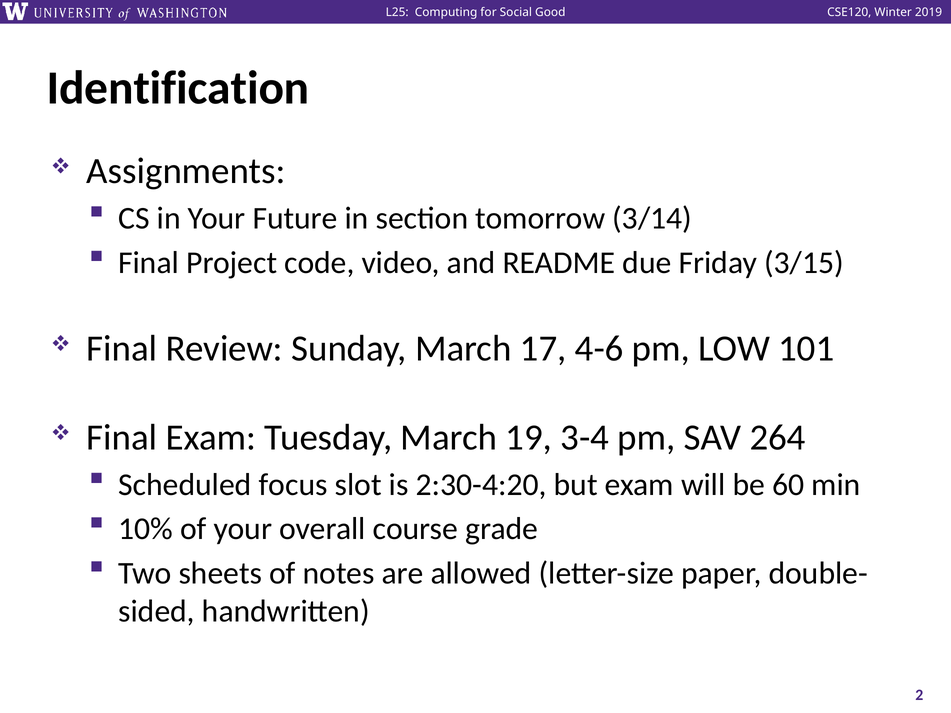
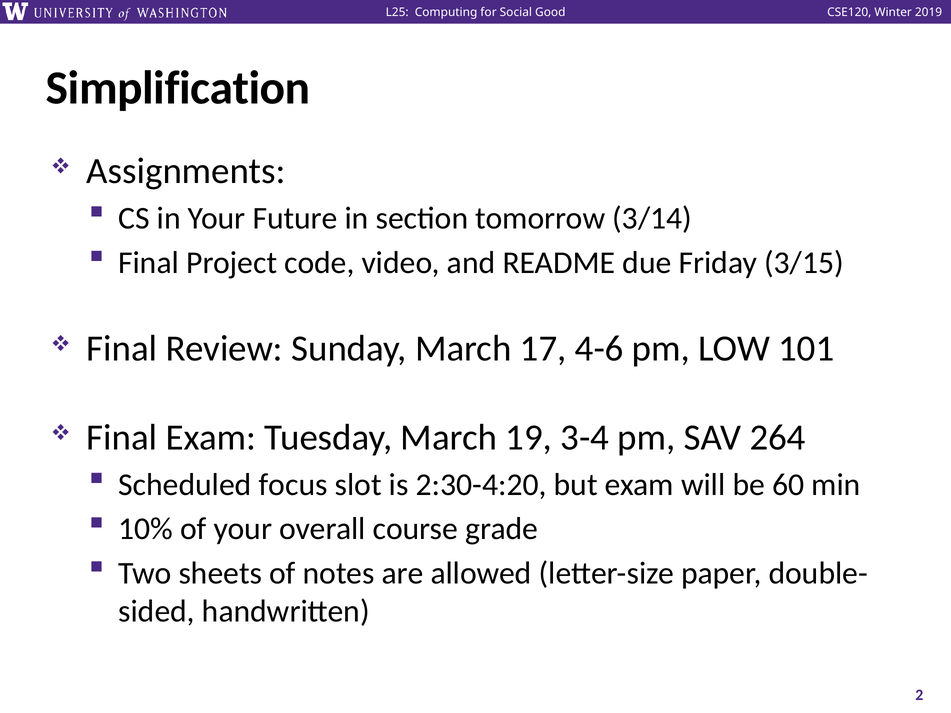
Identification: Identification -> Simplification
